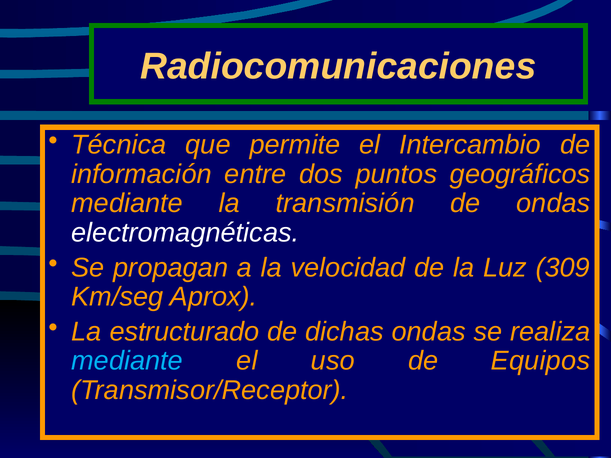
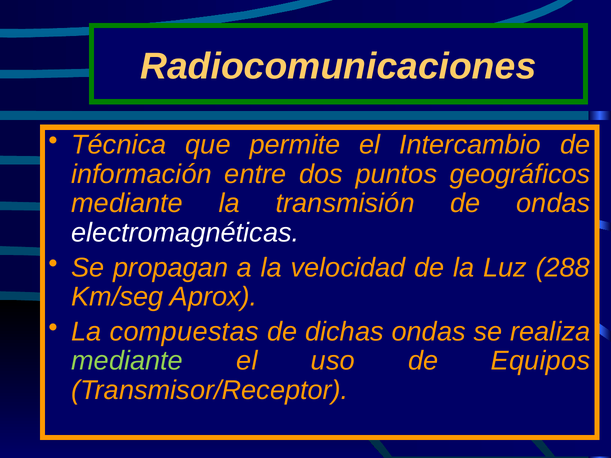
309: 309 -> 288
estructurado: estructurado -> compuestas
mediante at (127, 361) colour: light blue -> light green
